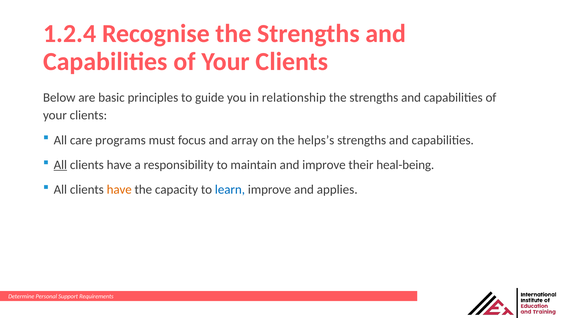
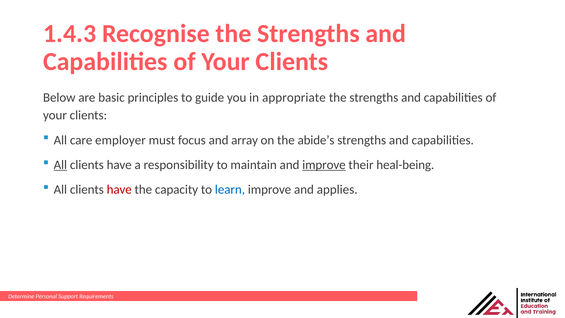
1.2.4: 1.2.4 -> 1.4.3
relationship: relationship -> appropriate
programs: programs -> employer
helps’s: helps’s -> abide’s
improve at (324, 165) underline: none -> present
have at (119, 189) colour: orange -> red
